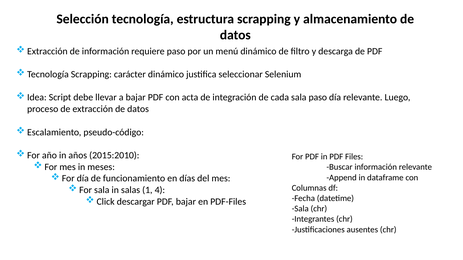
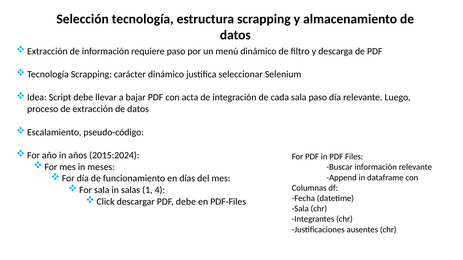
2015:2010: 2015:2010 -> 2015:2024
PDF bajar: bajar -> debe
